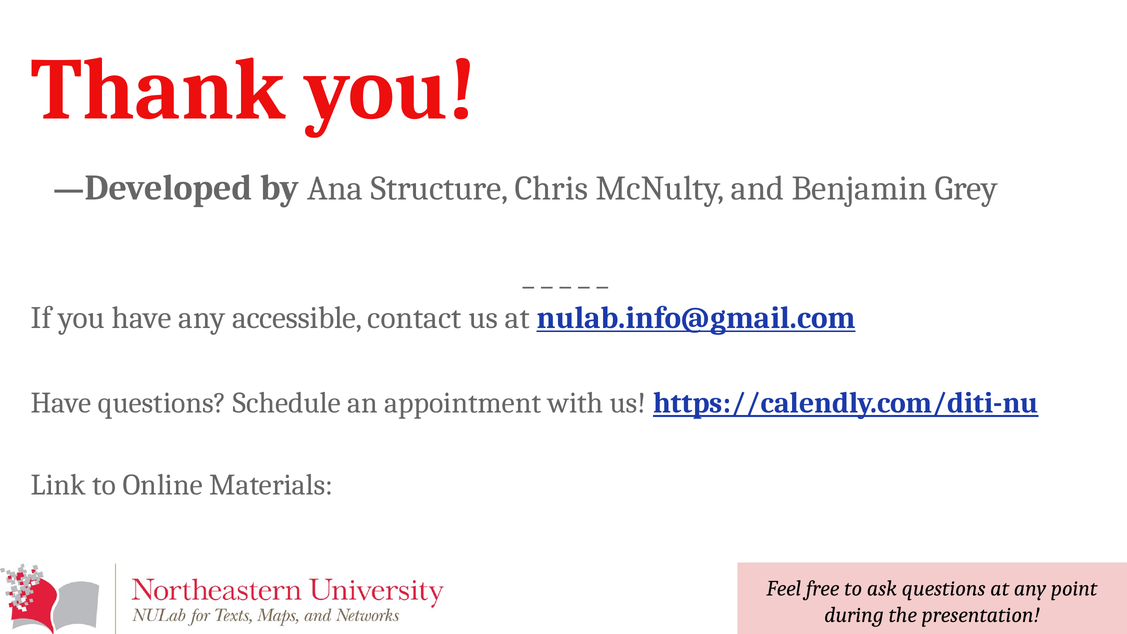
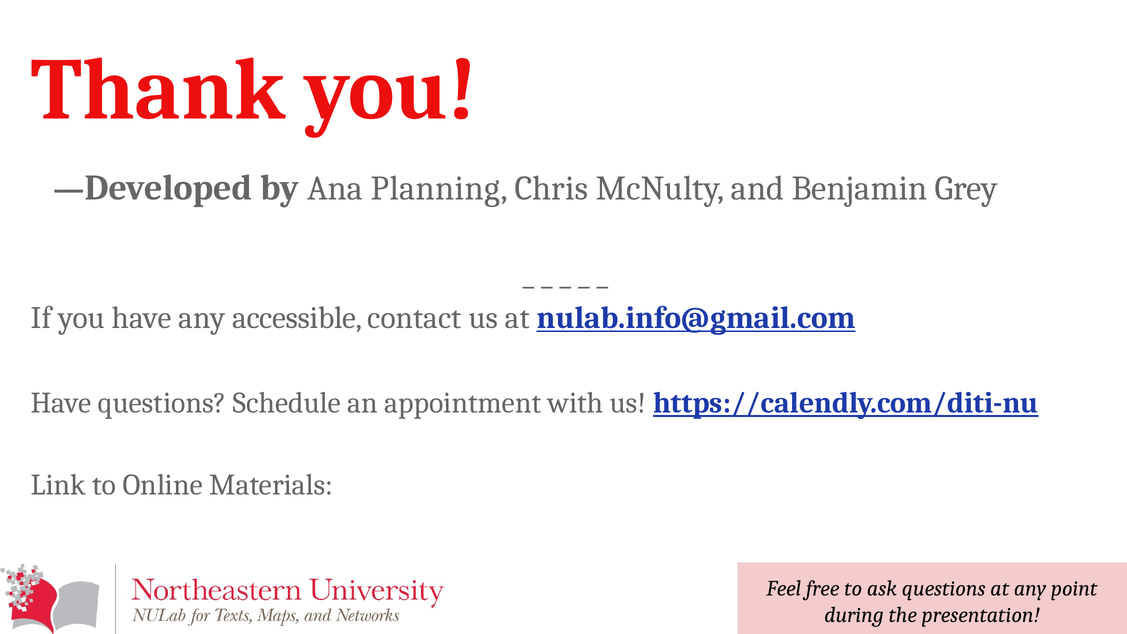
Structure: Structure -> Planning
